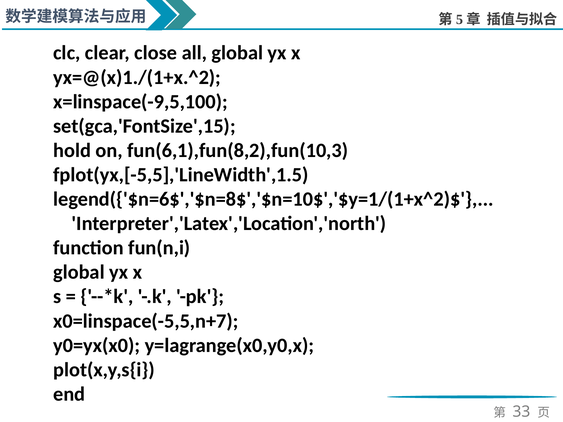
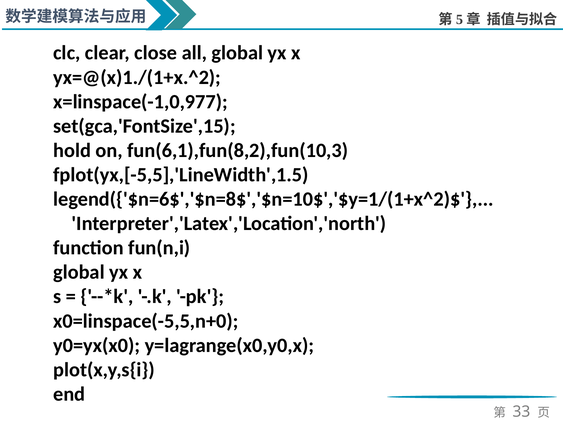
x=linspace(-9,5,100: x=linspace(-9,5,100 -> x=linspace(-1,0,977
x0=linspace(-5,5,n+7: x0=linspace(-5,5,n+7 -> x0=linspace(-5,5,n+0
